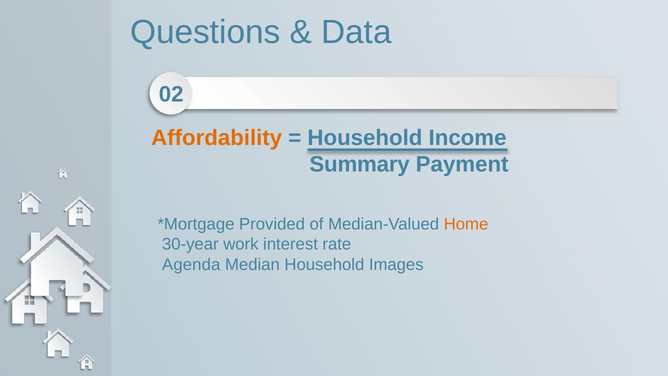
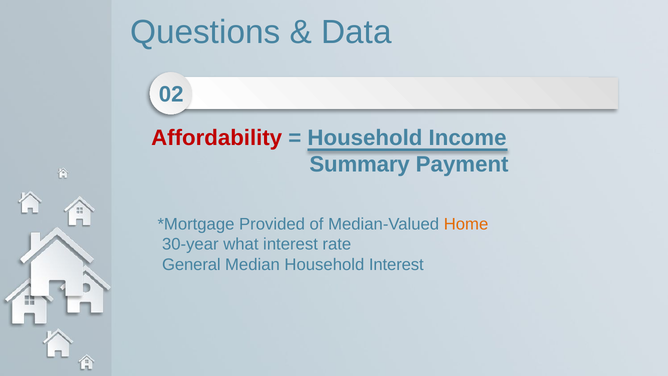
Affordability colour: orange -> red
work: work -> what
Agenda: Agenda -> General
Household Images: Images -> Interest
